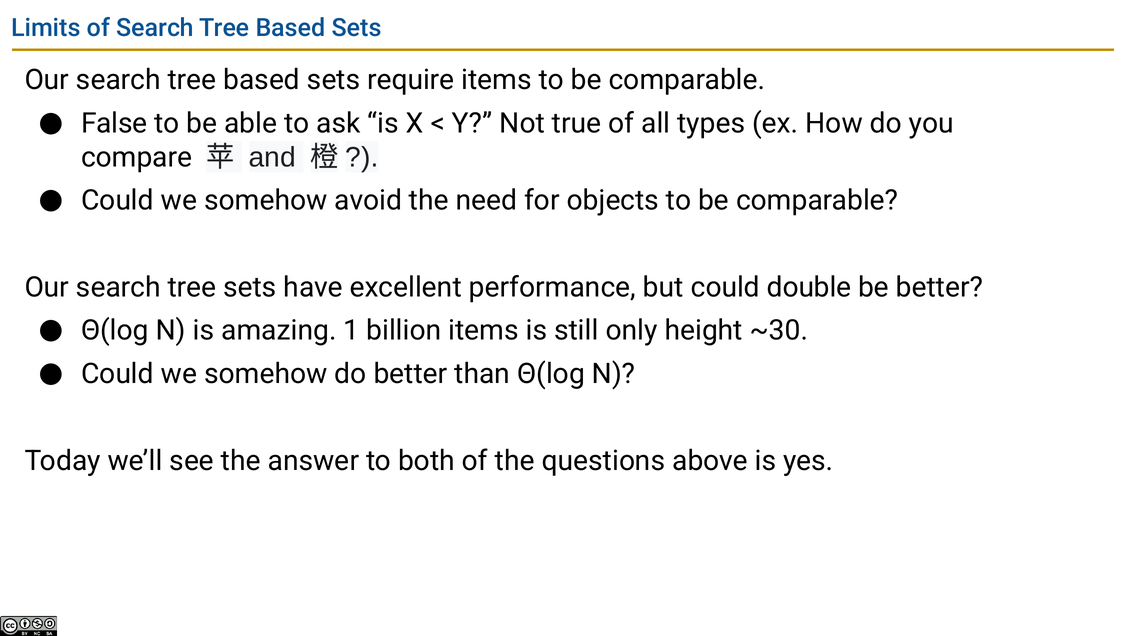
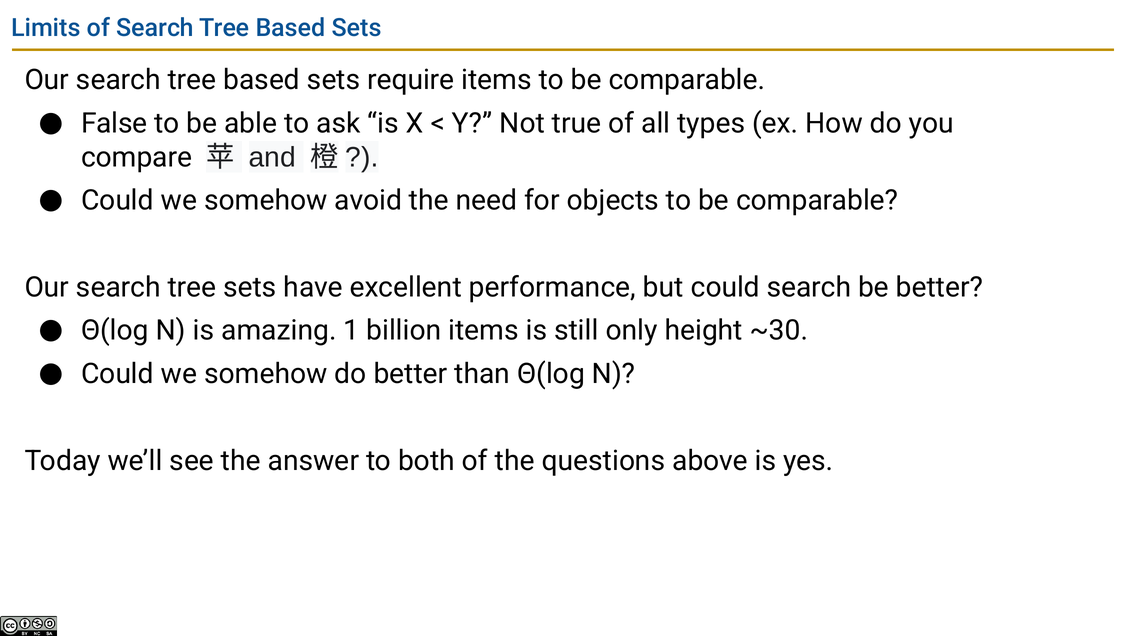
could double: double -> search
